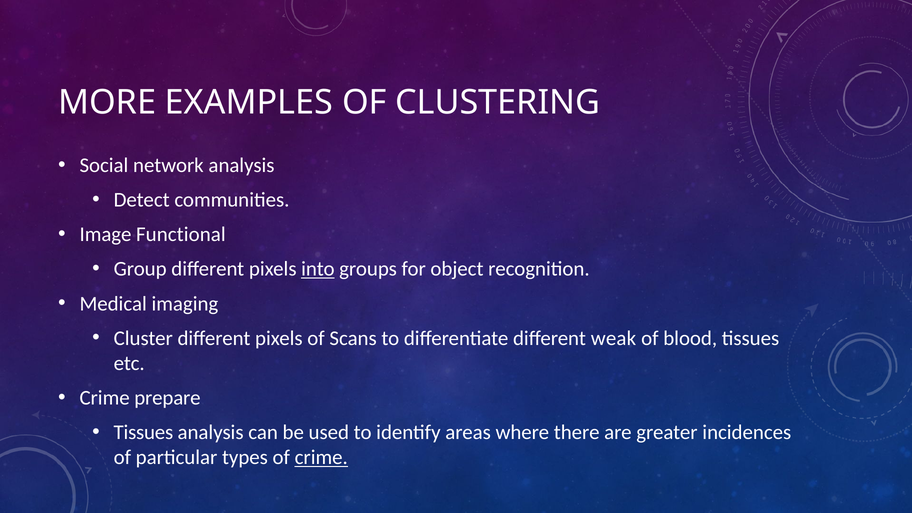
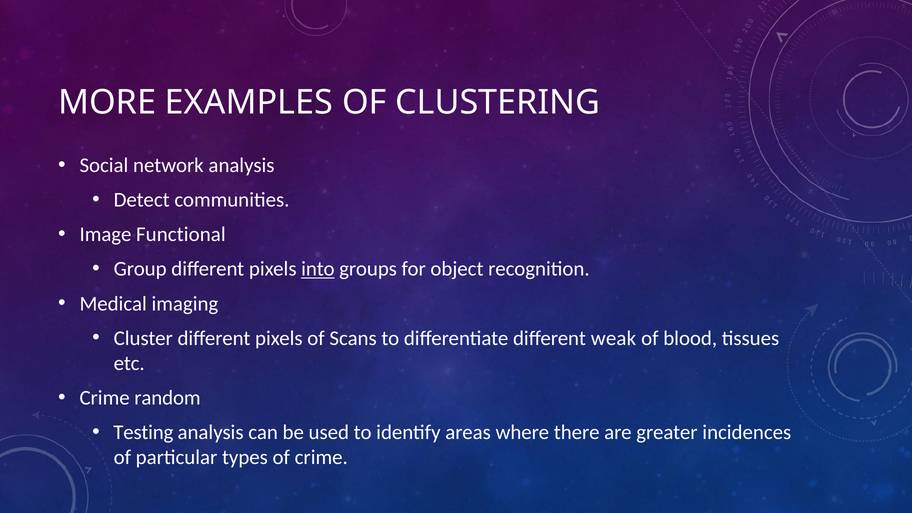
prepare: prepare -> random
Tissues at (143, 432): Tissues -> Testing
crime at (321, 458) underline: present -> none
